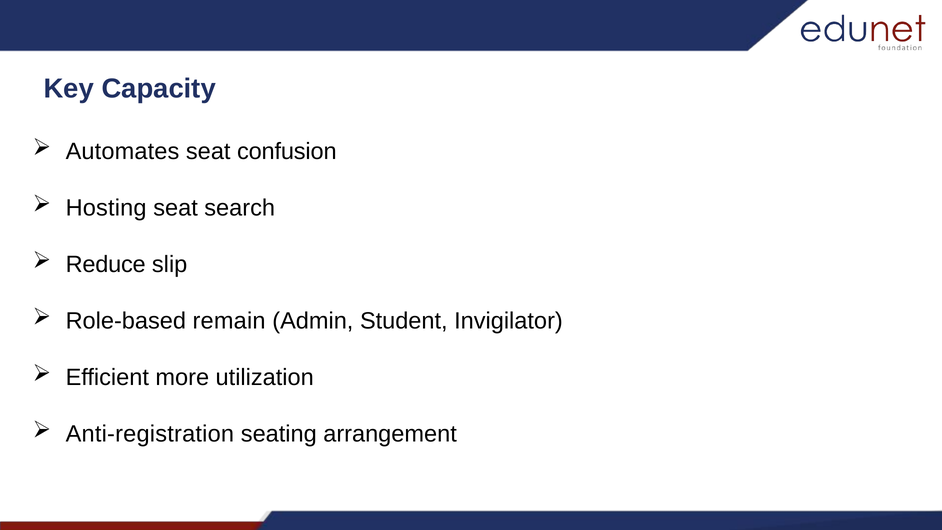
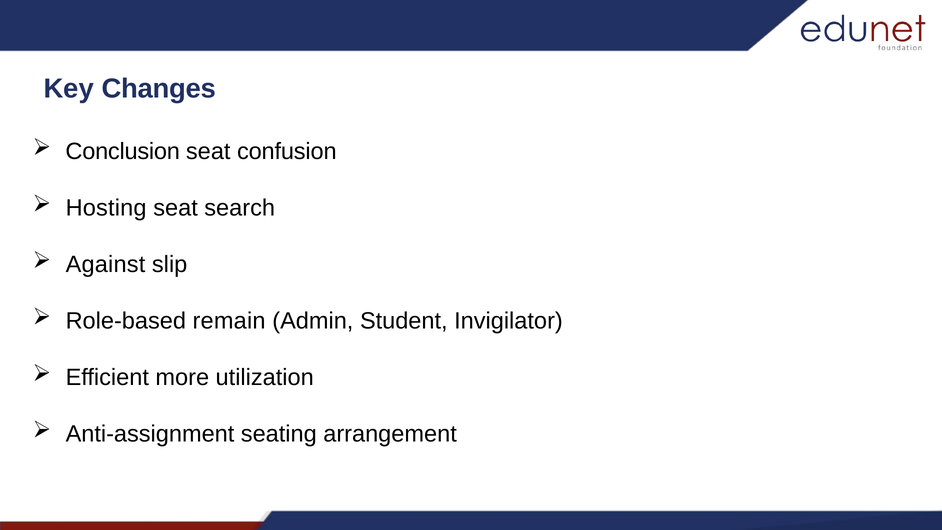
Capacity: Capacity -> Changes
Automates: Automates -> Conclusion
Reduce: Reduce -> Against
Anti-registration: Anti-registration -> Anti-assignment
